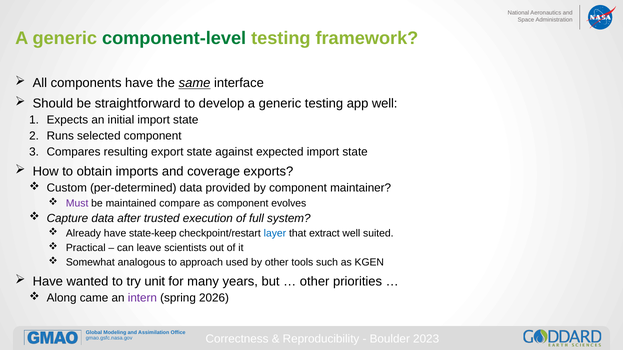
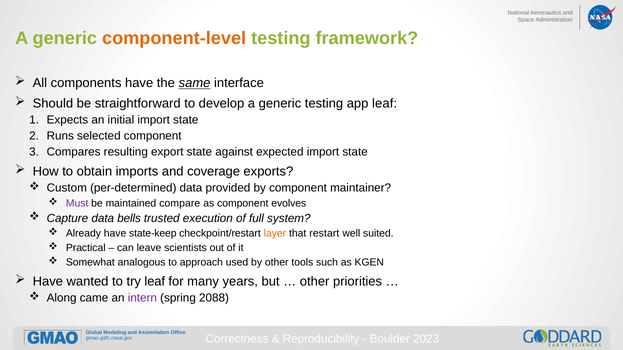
component-level colour: green -> orange
app well: well -> leaf
after: after -> bells
layer colour: blue -> orange
extract: extract -> restart
try unit: unit -> leaf
2026: 2026 -> 2088
